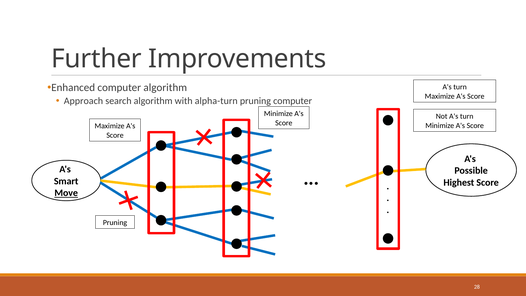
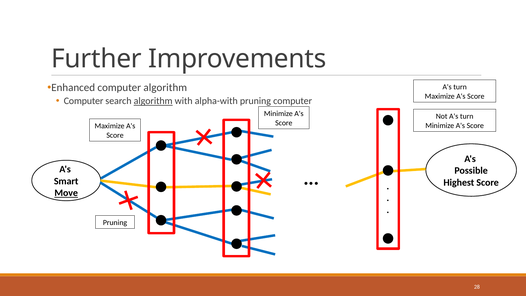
Approach at (83, 101): Approach -> Computer
algorithm at (153, 101) underline: none -> present
alpha-turn: alpha-turn -> alpha-with
